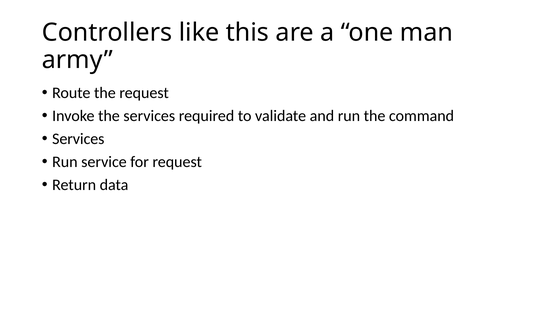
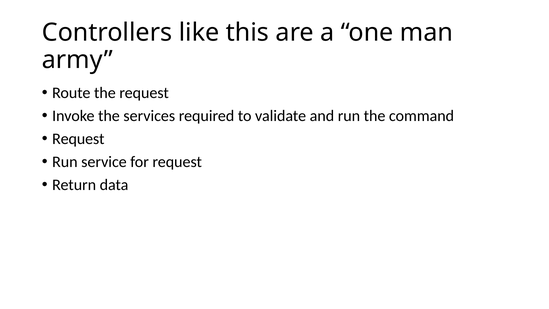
Services at (78, 139): Services -> Request
